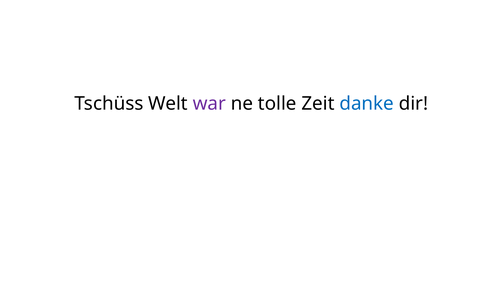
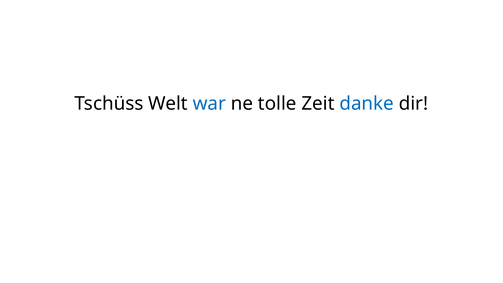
war colour: purple -> blue
